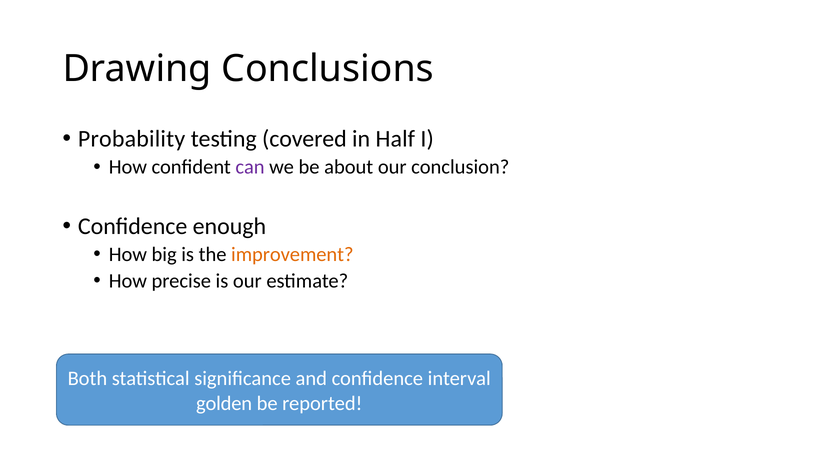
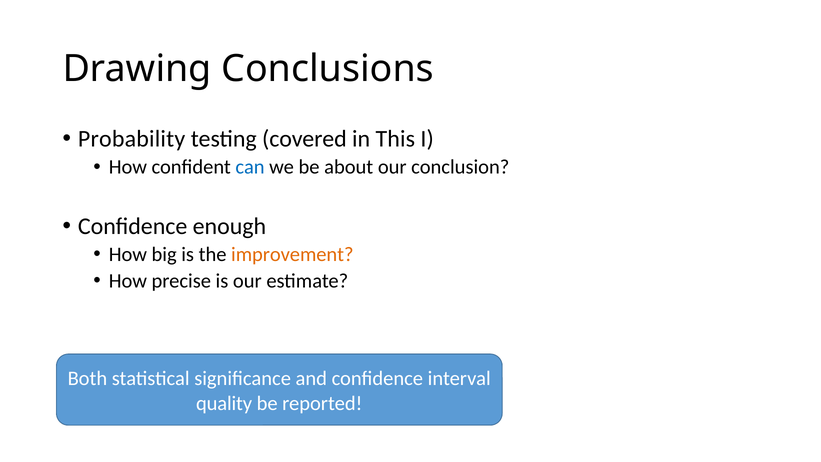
Half: Half -> This
can colour: purple -> blue
golden: golden -> quality
